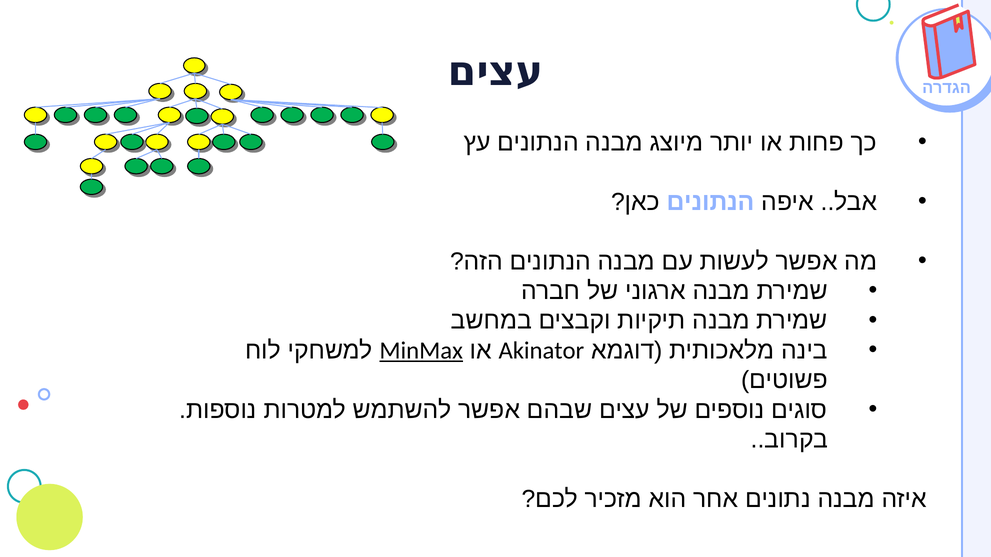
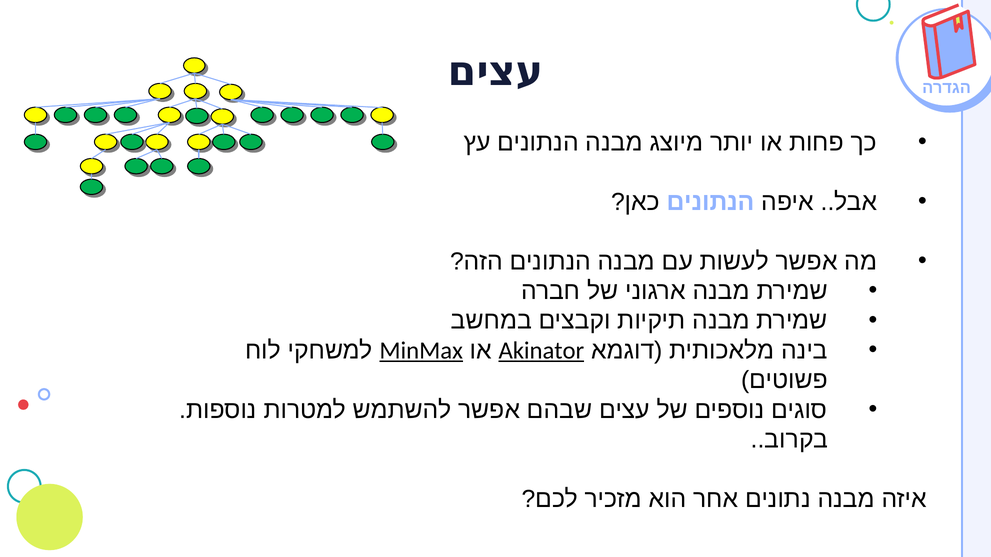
Akinator underline: none -> present
